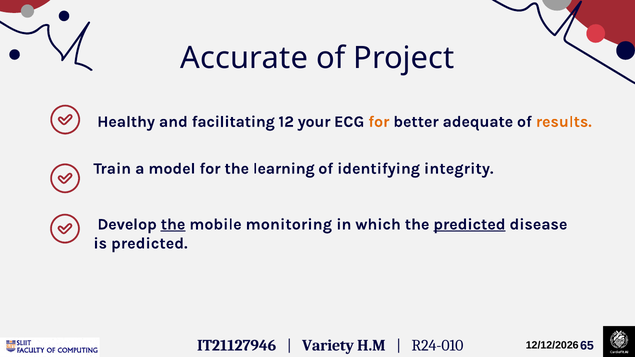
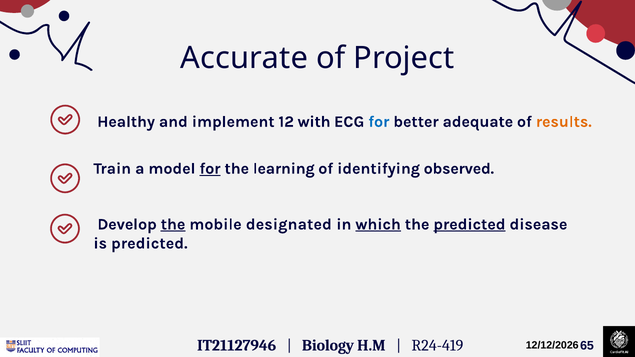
facilitating: facilitating -> implement
your: your -> with
for at (379, 122) colour: orange -> blue
for at (210, 169) underline: none -> present
integrity: integrity -> observed
monitoring: monitoring -> designated
which underline: none -> present
Variety: Variety -> Biology
R24-010: R24-010 -> R24-419
